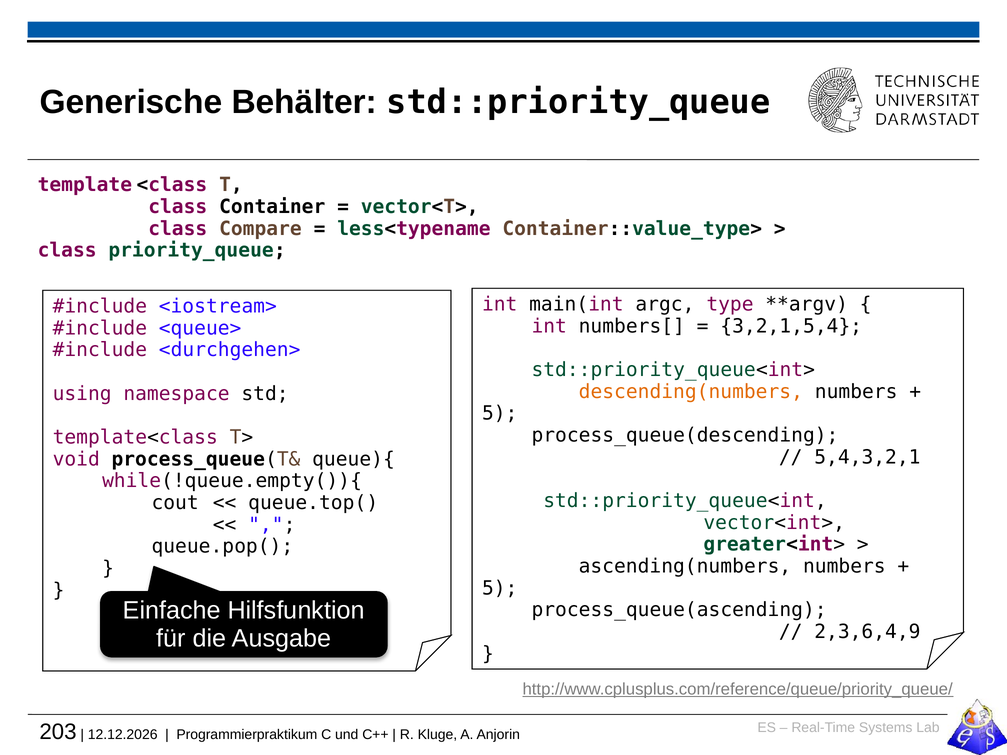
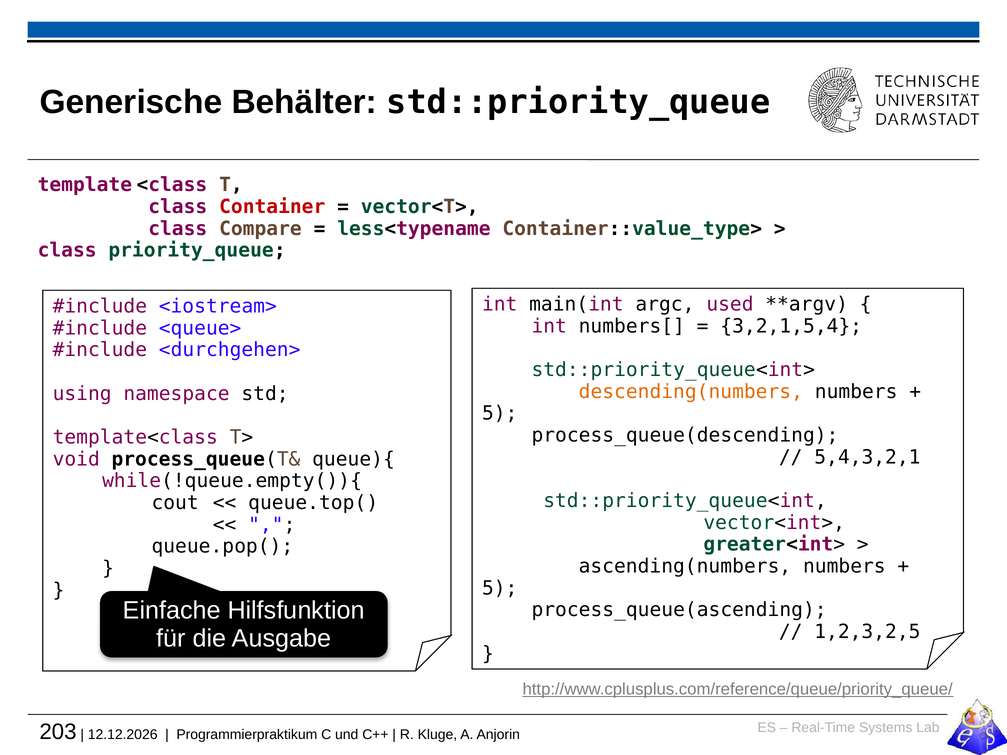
Container colour: black -> red
type: type -> used
2,3,6,4,9: 2,3,6,4,9 -> 1,2,3,2,5
